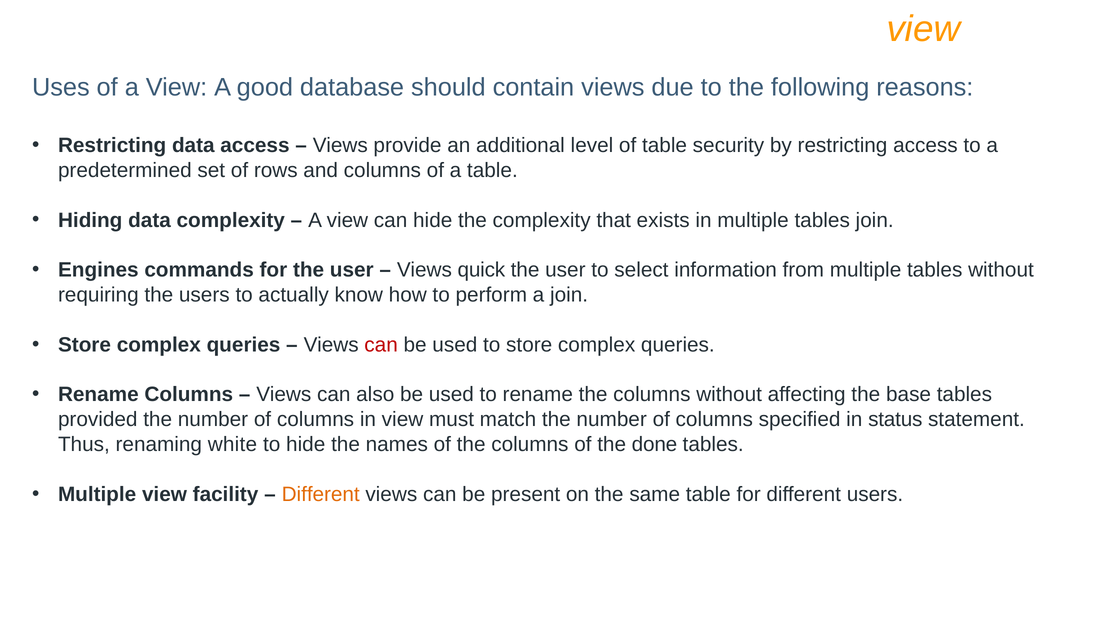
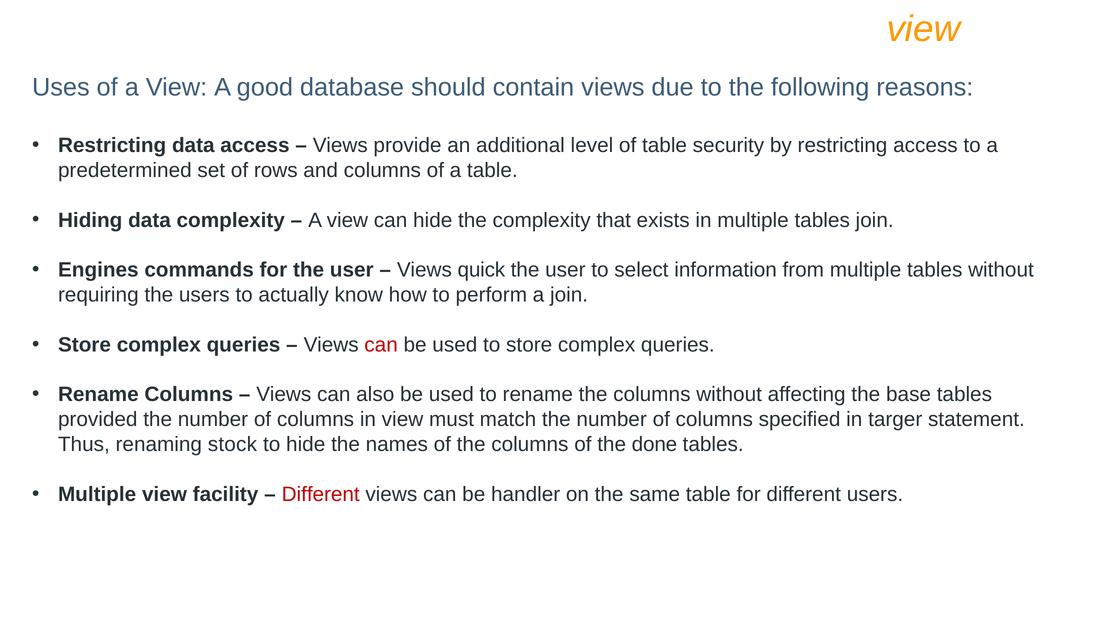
status: status -> targer
white: white -> stock
Different at (321, 494) colour: orange -> red
present: present -> handler
